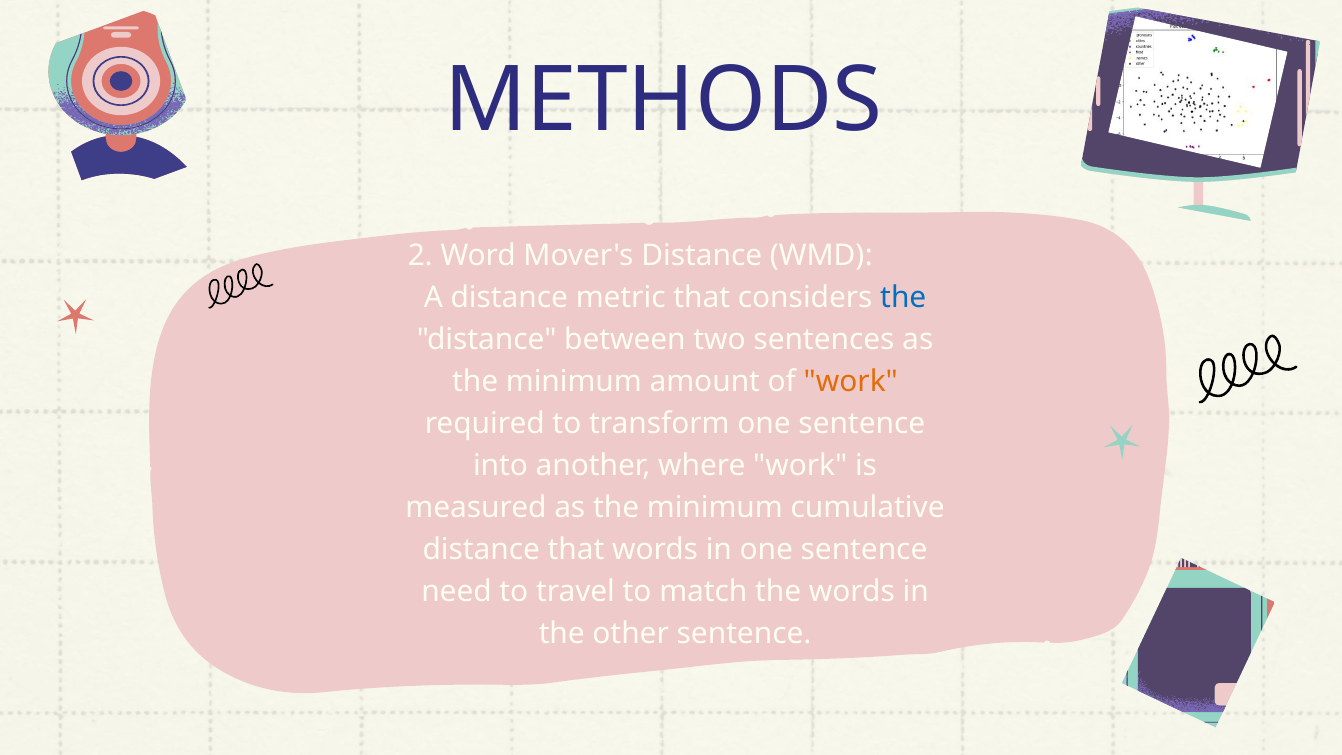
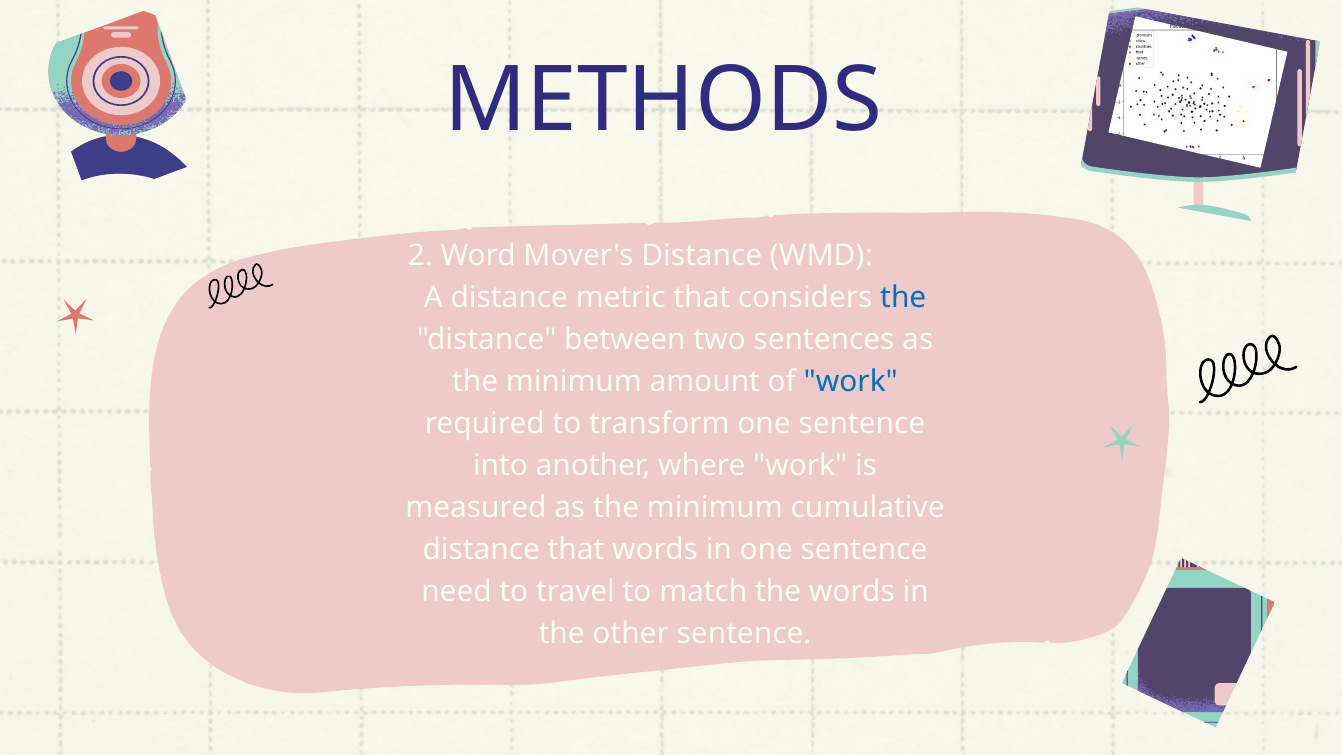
work at (851, 382) colour: orange -> blue
